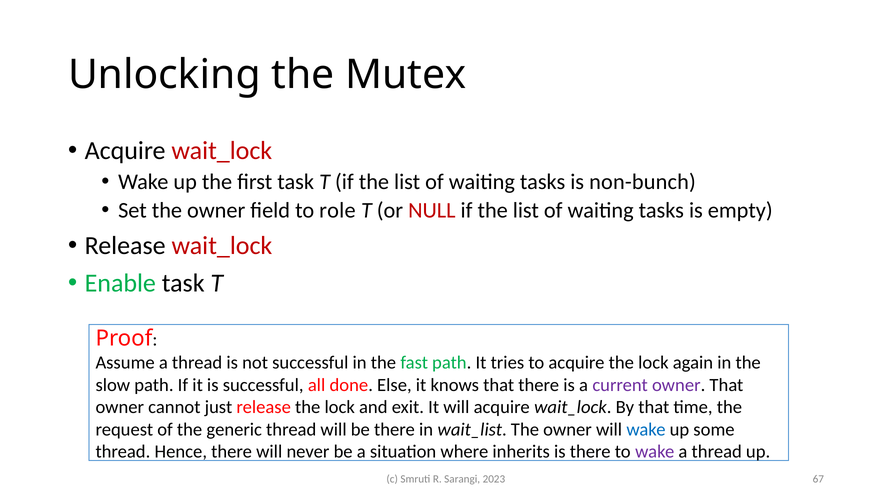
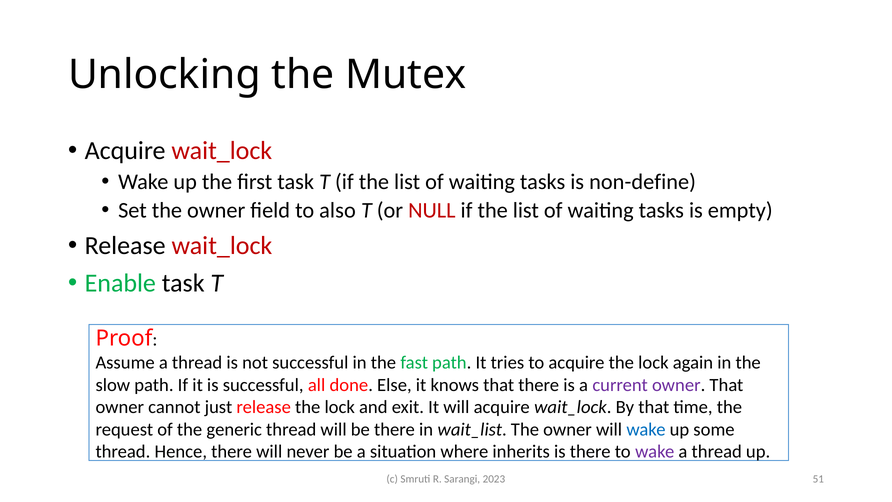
non-bunch: non-bunch -> non-define
role: role -> also
67: 67 -> 51
